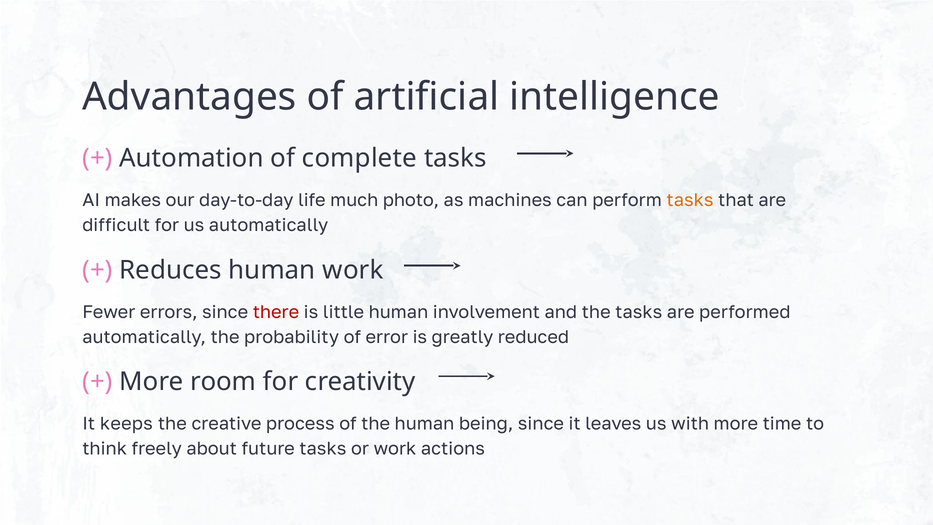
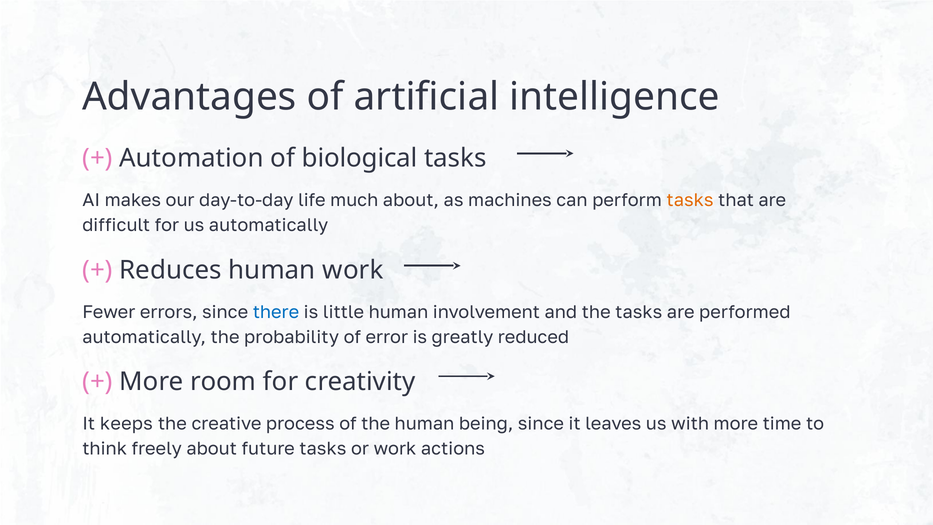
complete: complete -> biological
much photo: photo -> about
there colour: red -> blue
